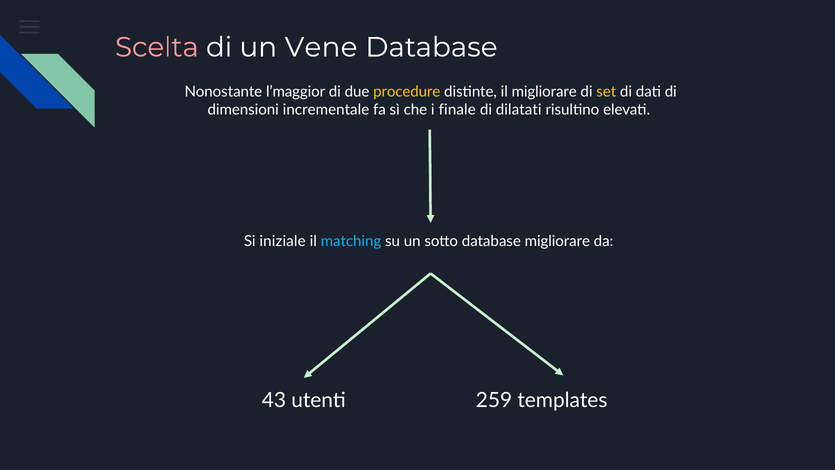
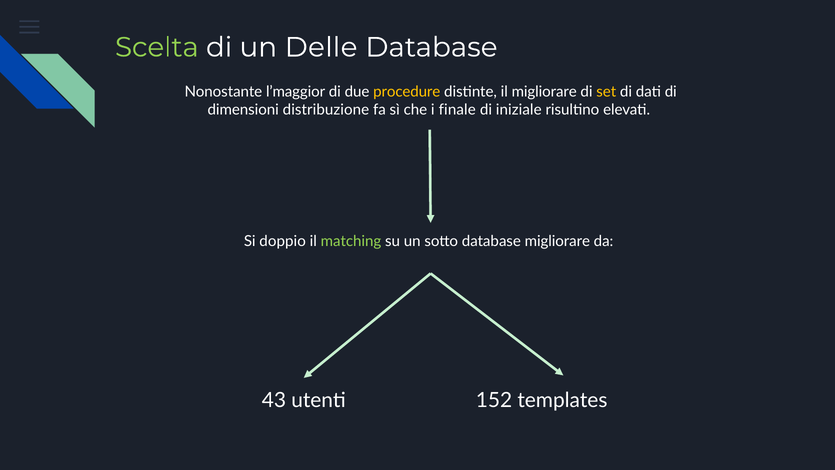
Scelta colour: pink -> light green
Vene: Vene -> Delle
incrementale: incrementale -> distribuzione
dilatati: dilatati -> iniziale
iniziale: iniziale -> doppio
matching colour: light blue -> light green
259: 259 -> 152
